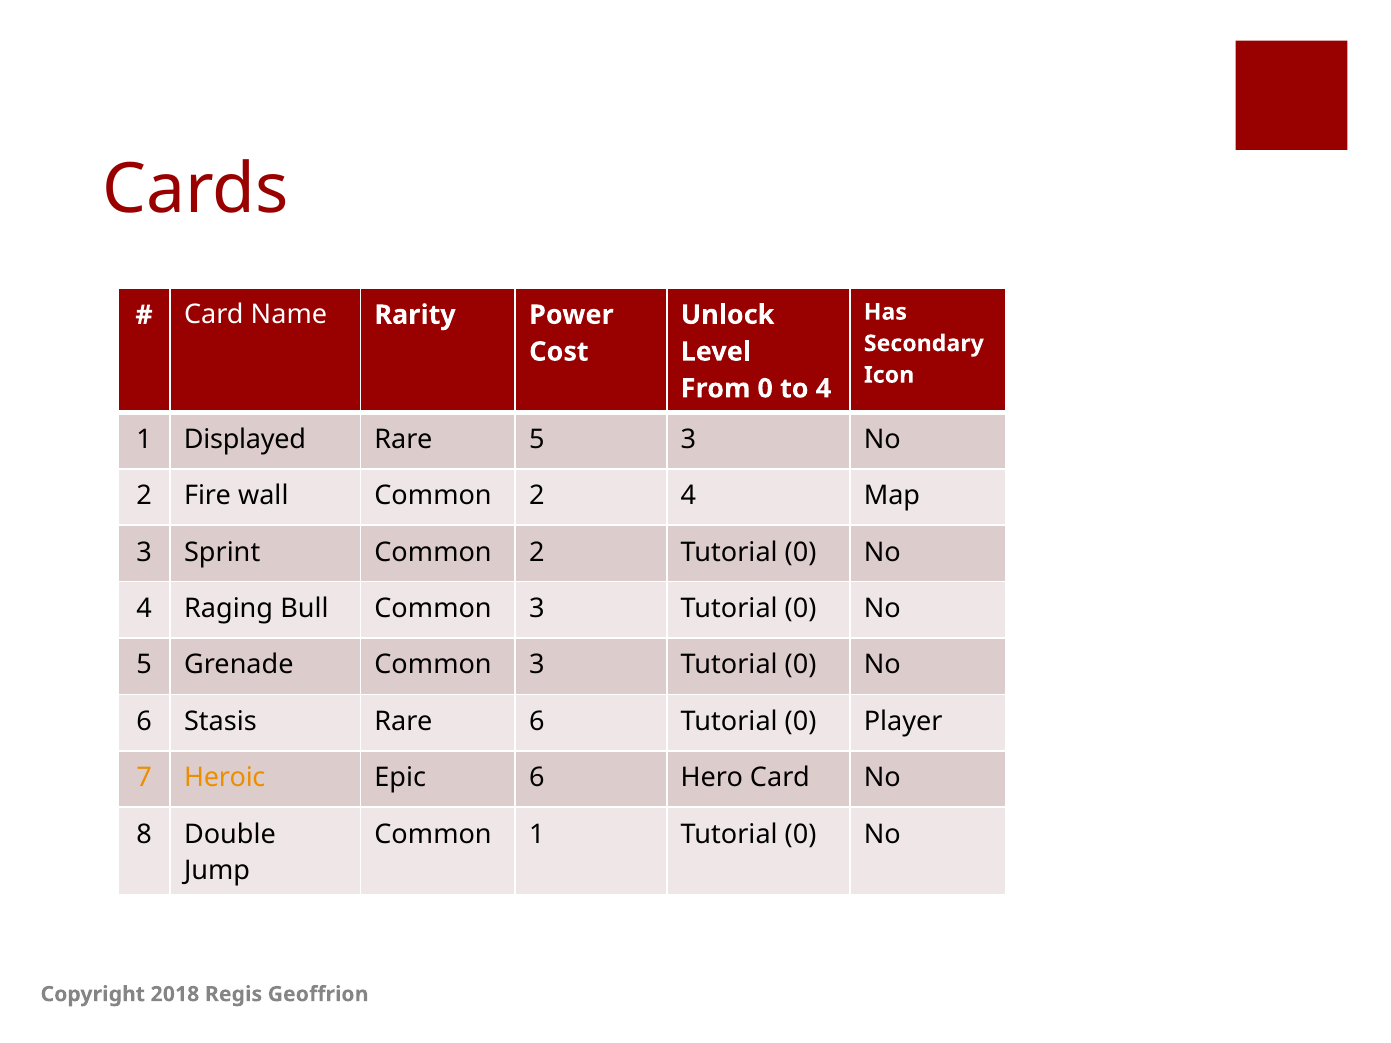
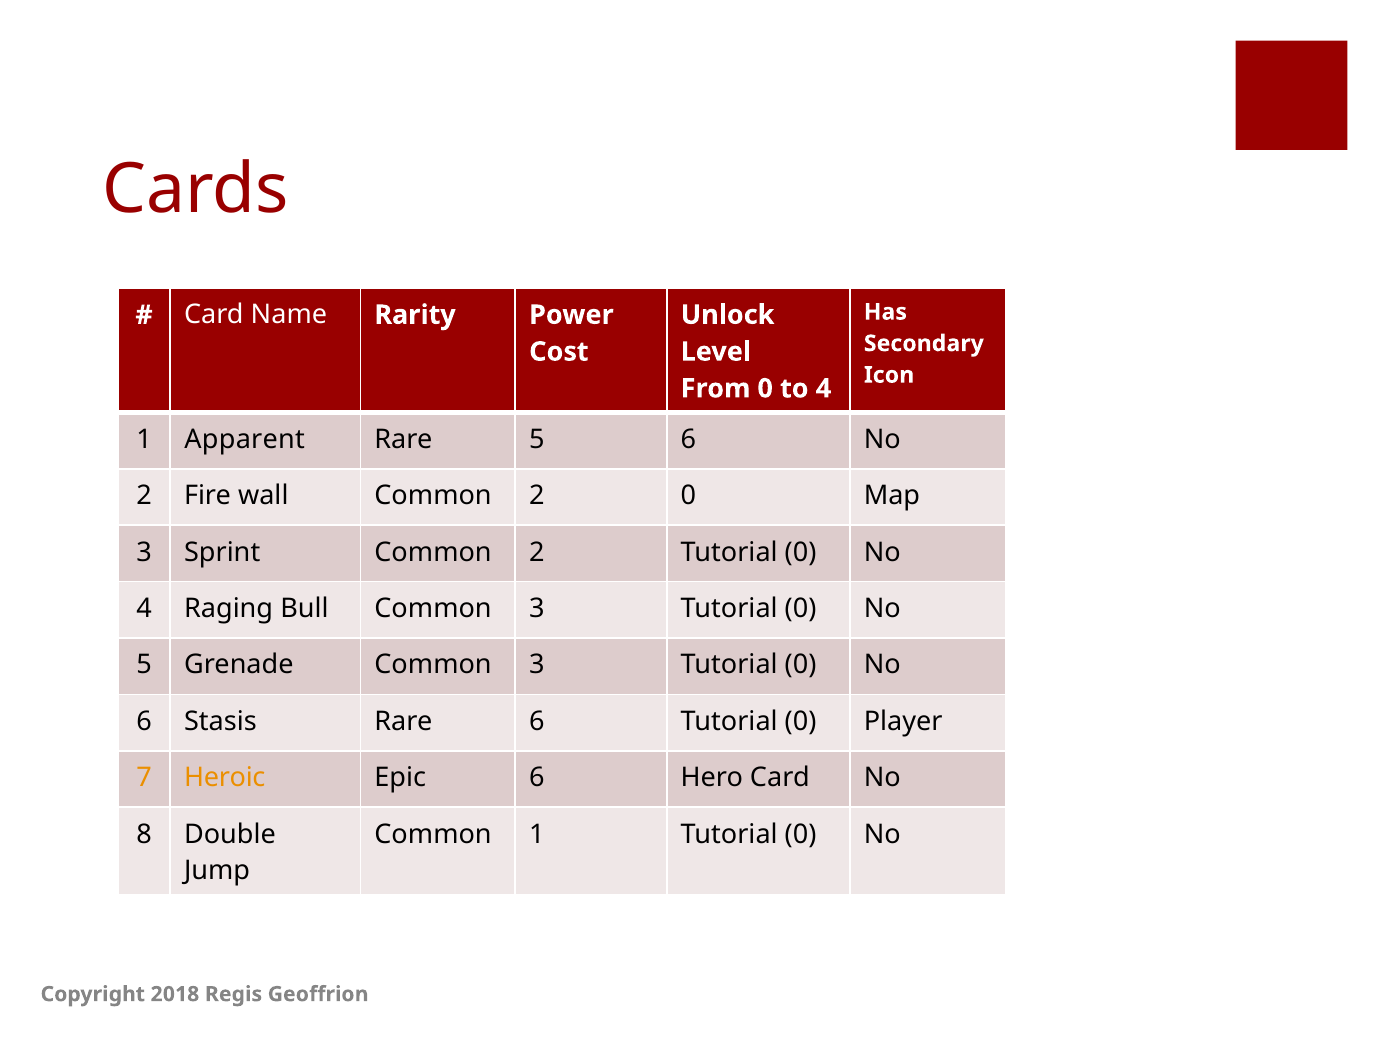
Displayed: Displayed -> Apparent
5 3: 3 -> 6
2 4: 4 -> 0
